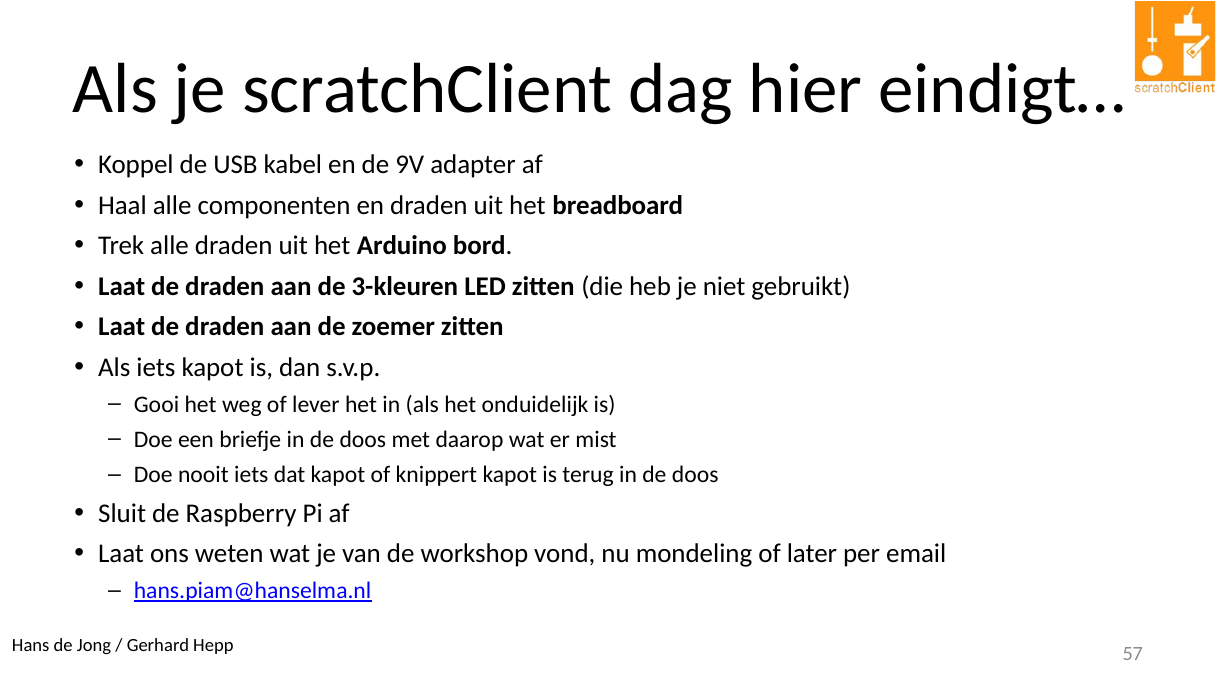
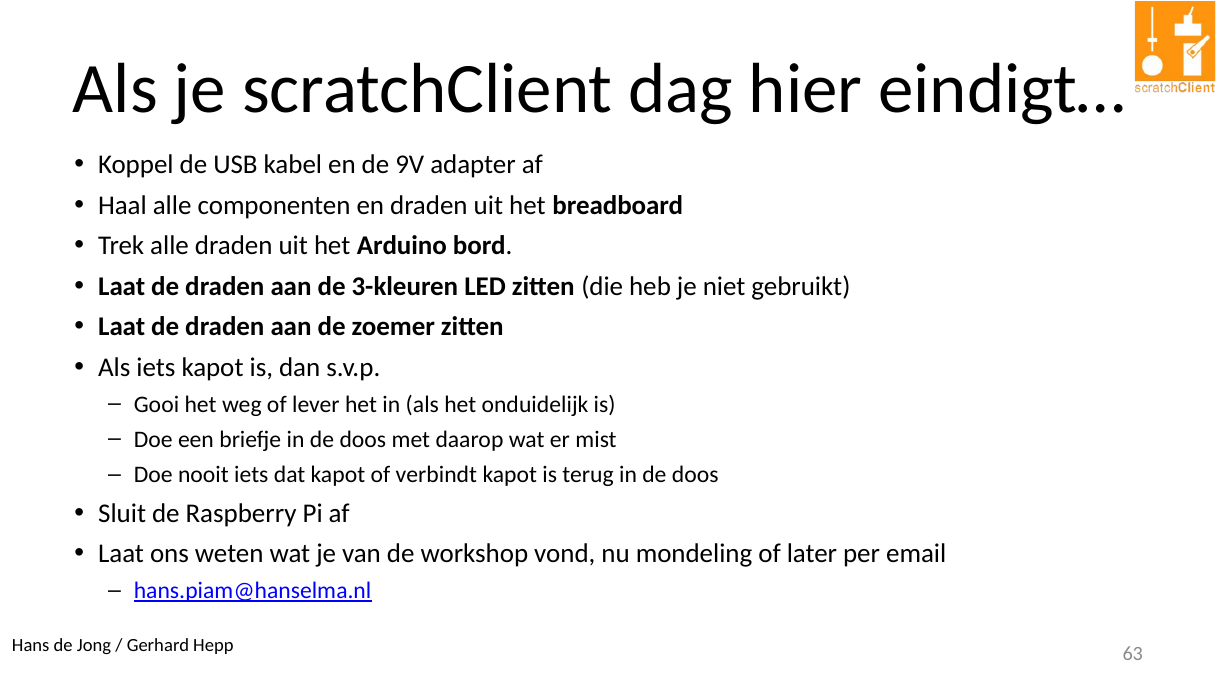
knippert: knippert -> verbindt
57: 57 -> 63
